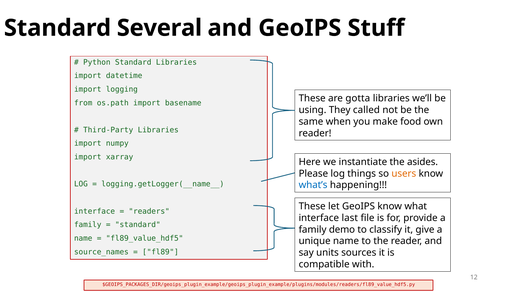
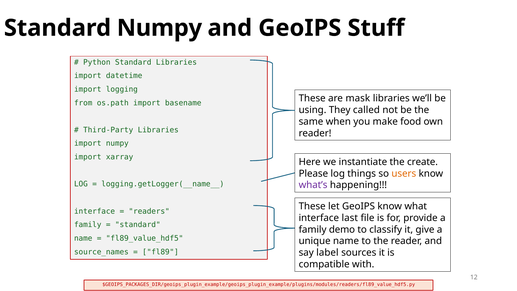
Standard Several: Several -> Numpy
gotta: gotta -> mask
asides: asides -> create
what’s colour: blue -> purple
units: units -> label
